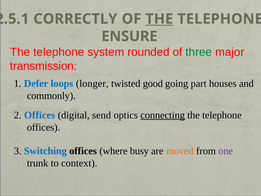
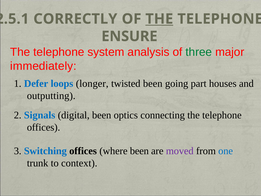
rounded: rounded -> analysis
transmission: transmission -> immediately
twisted good: good -> been
commonly: commonly -> outputting
2 Offices: Offices -> Signals
digital send: send -> been
connecting underline: present -> none
where busy: busy -> been
moved colour: orange -> purple
one colour: purple -> blue
